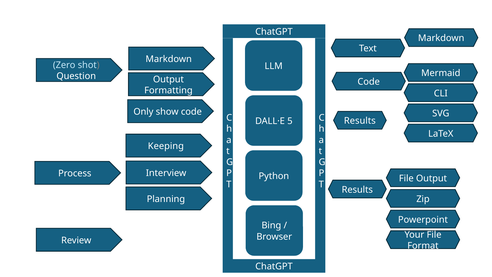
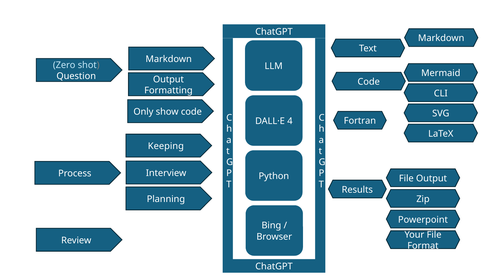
Results at (360, 121): Results -> Fortran
5: 5 -> 4
